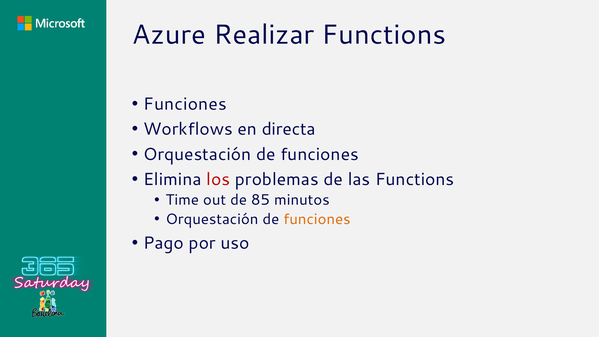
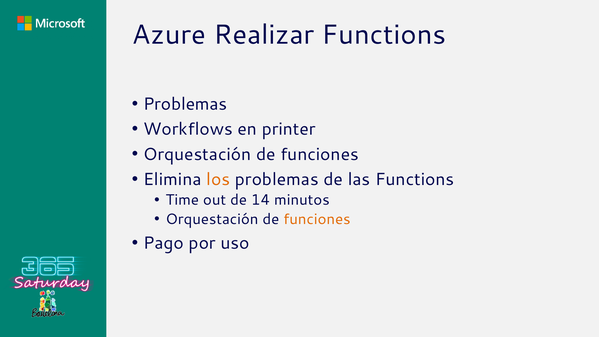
Funciones at (185, 104): Funciones -> Problemas
directa: directa -> printer
los colour: red -> orange
85: 85 -> 14
